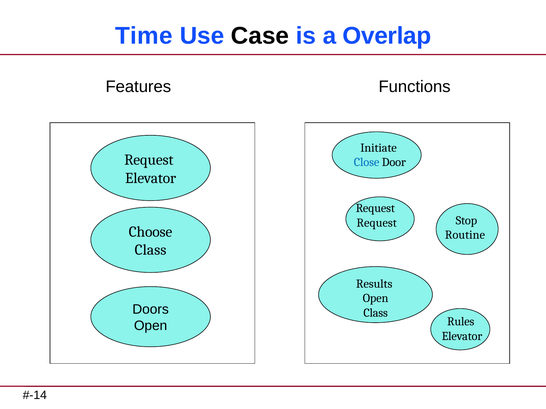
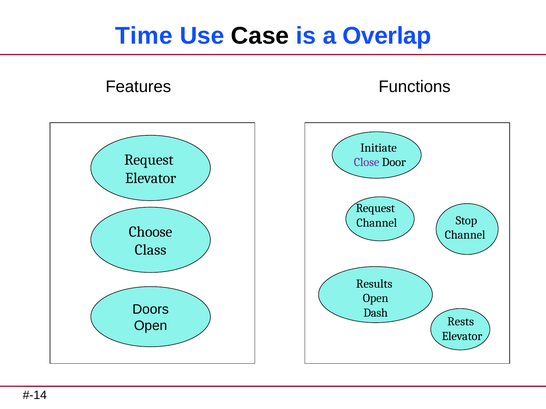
Close colour: blue -> purple
Request at (377, 223): Request -> Channel
Routine at (465, 235): Routine -> Channel
Class at (376, 313): Class -> Dash
Rules: Rules -> Rests
